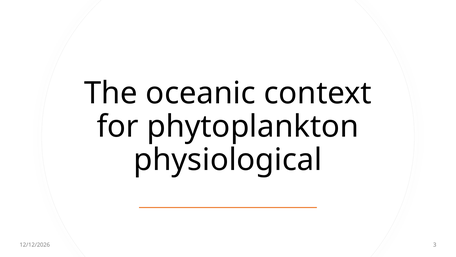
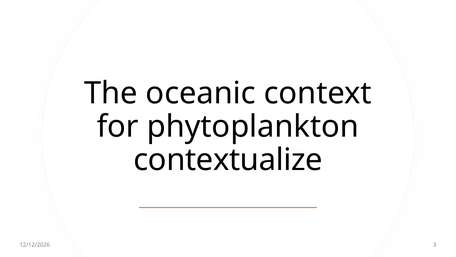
physiological: physiological -> contextualize
